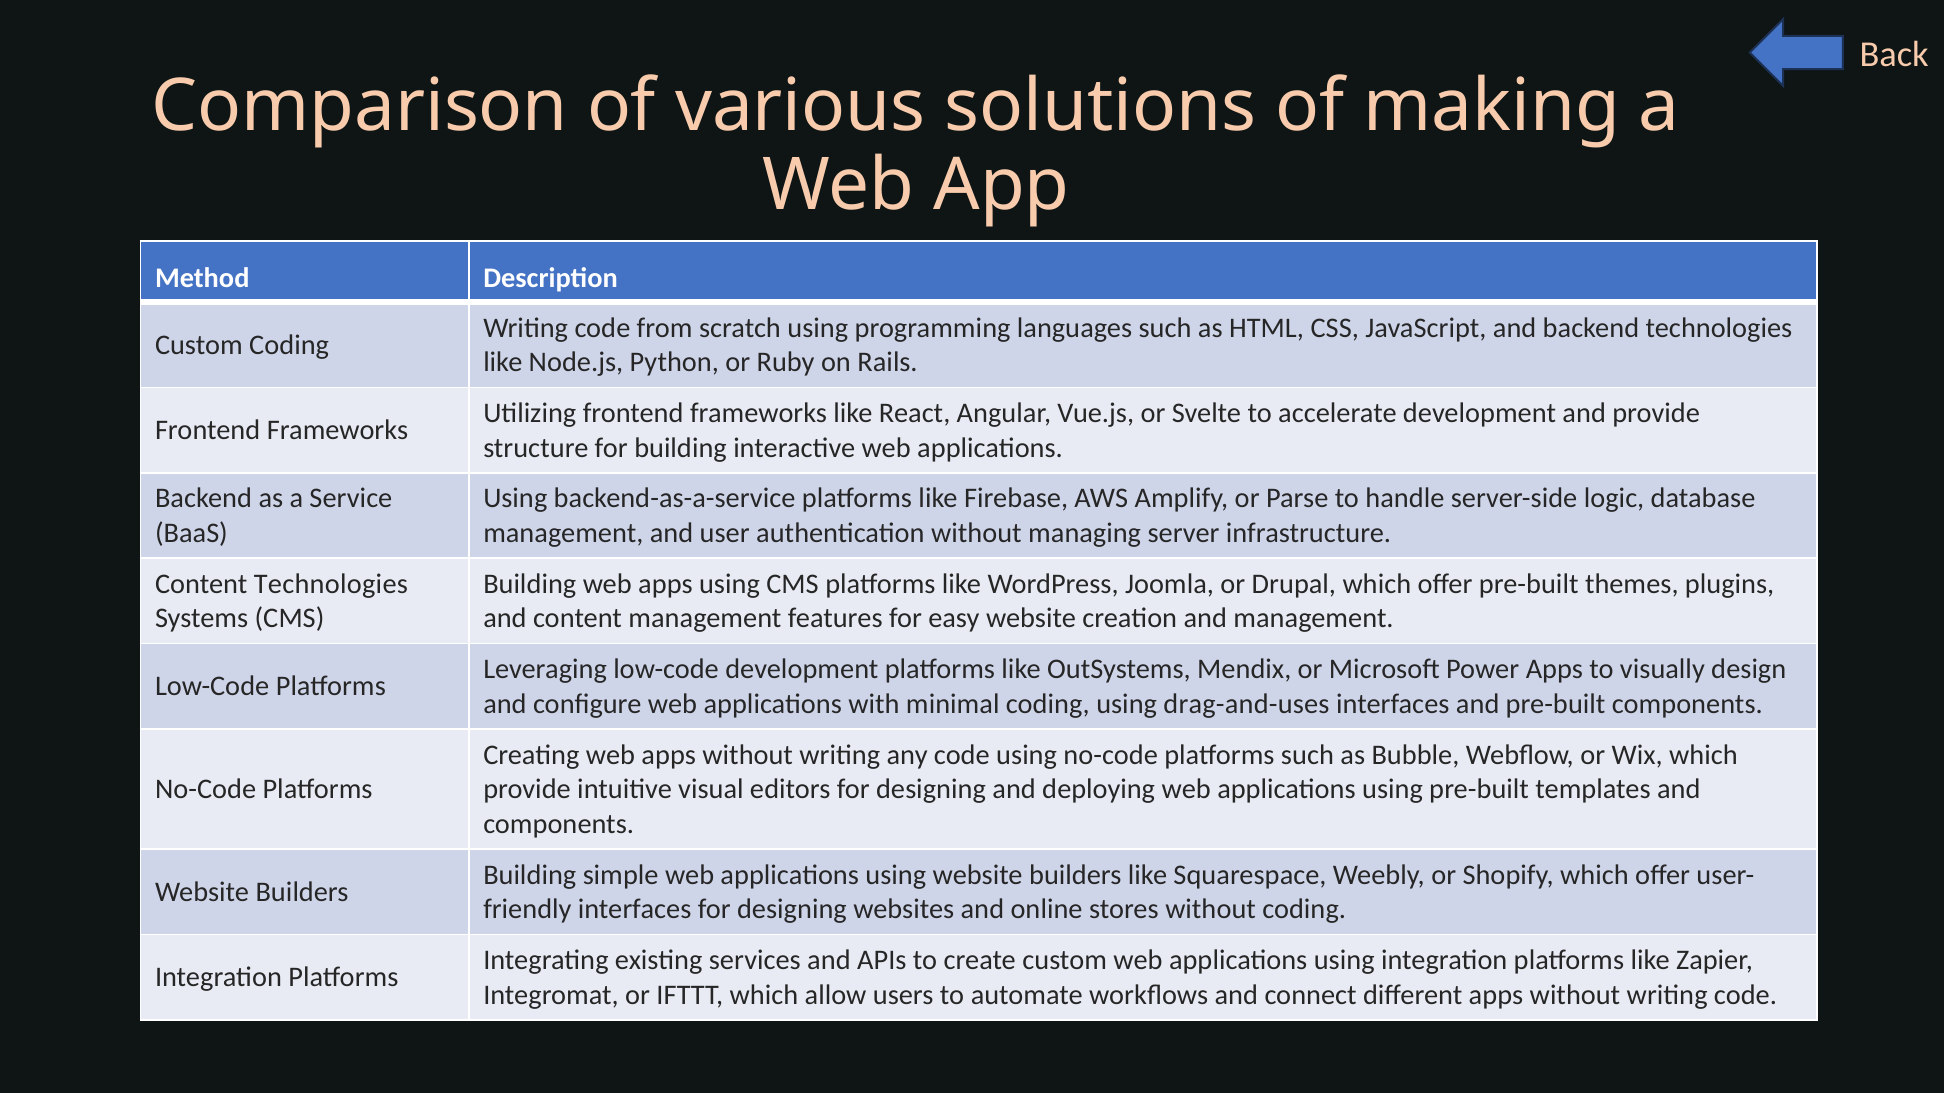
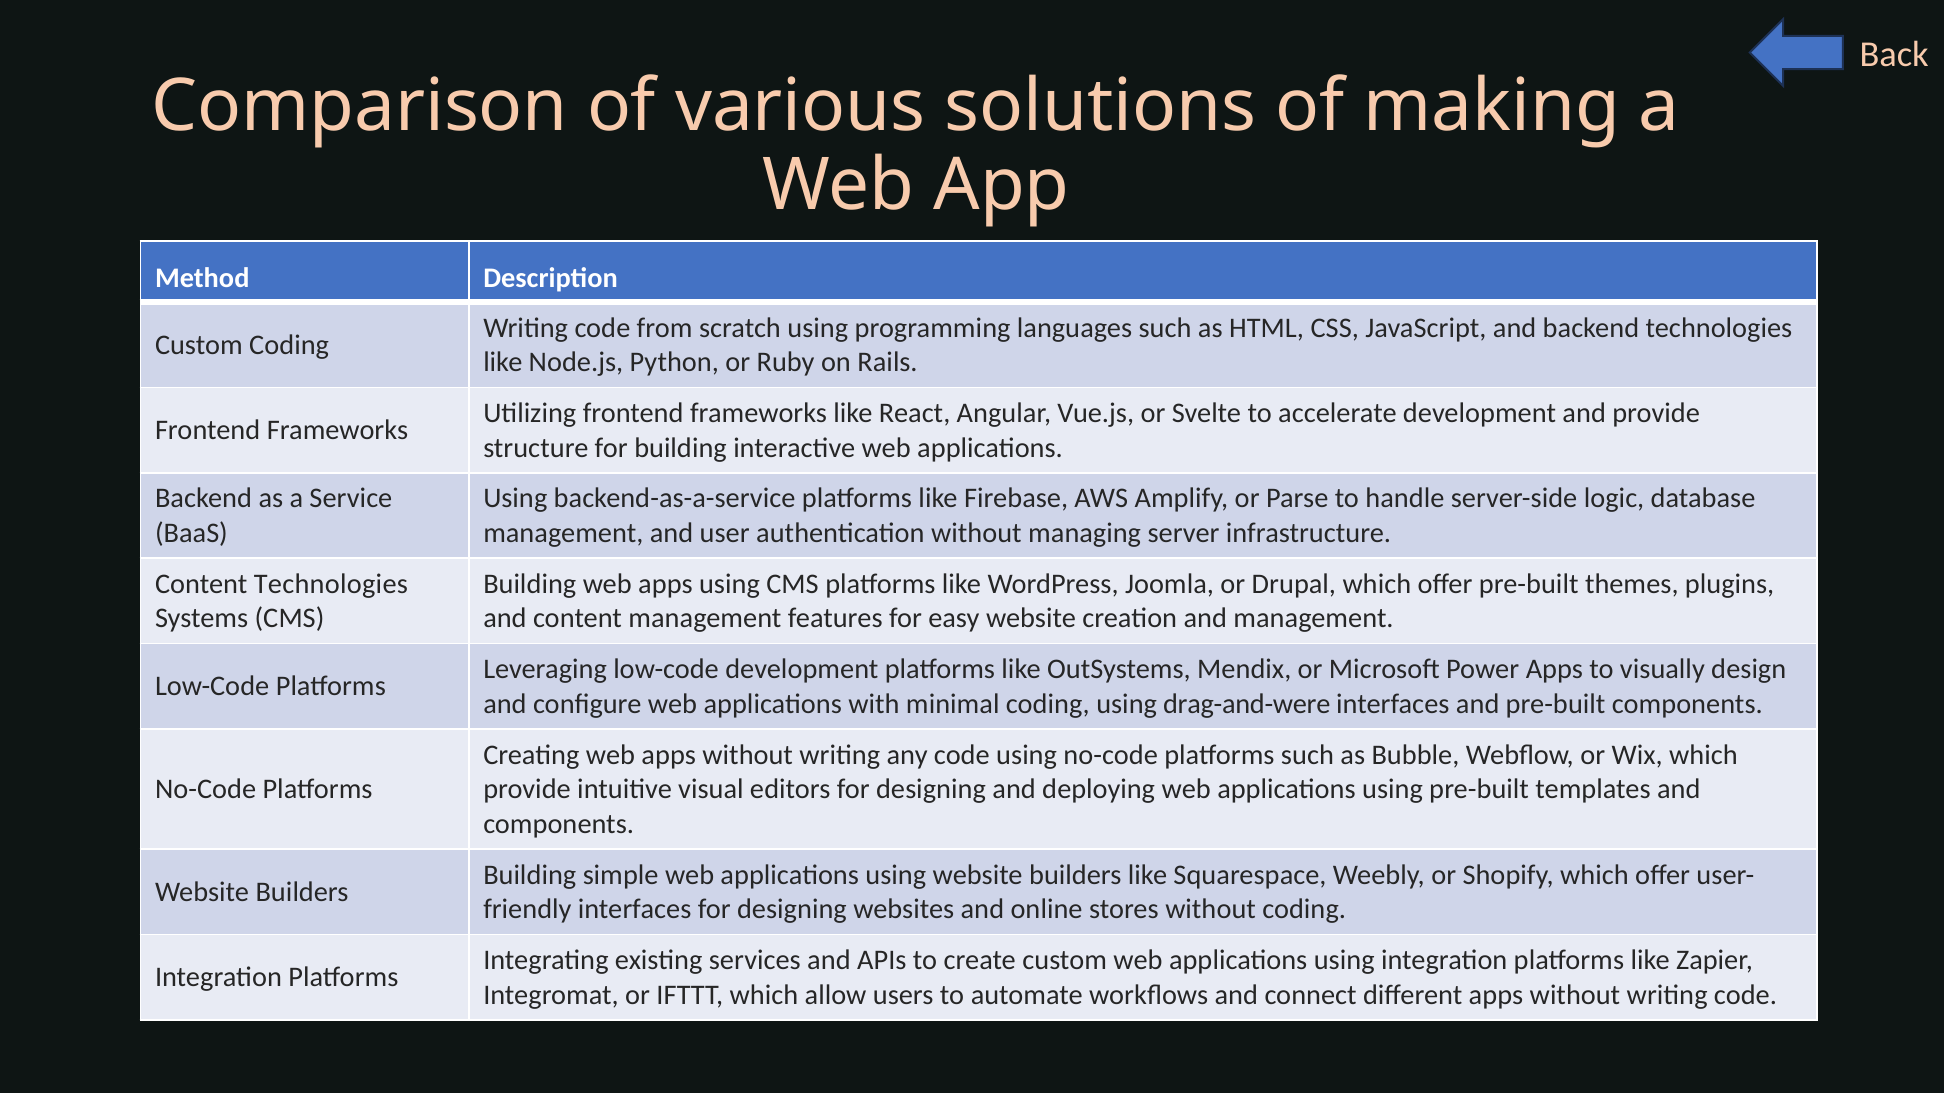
drag-and-uses: drag-and-uses -> drag-and-were
